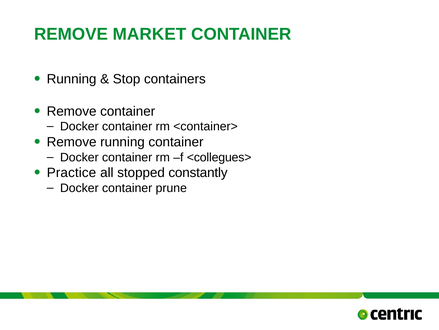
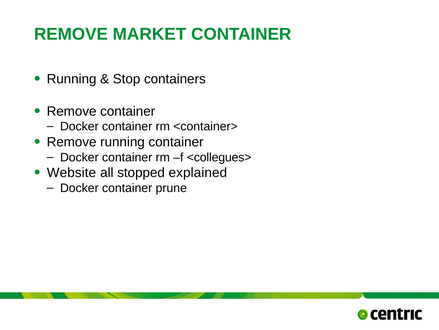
Practice: Practice -> Website
constantly: constantly -> explained
